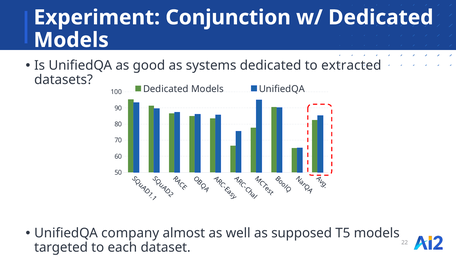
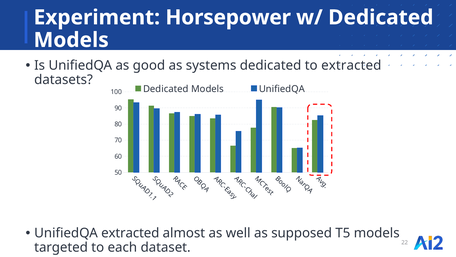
Conjunction: Conjunction -> Horsepower
UnifiedQA company: company -> extracted
